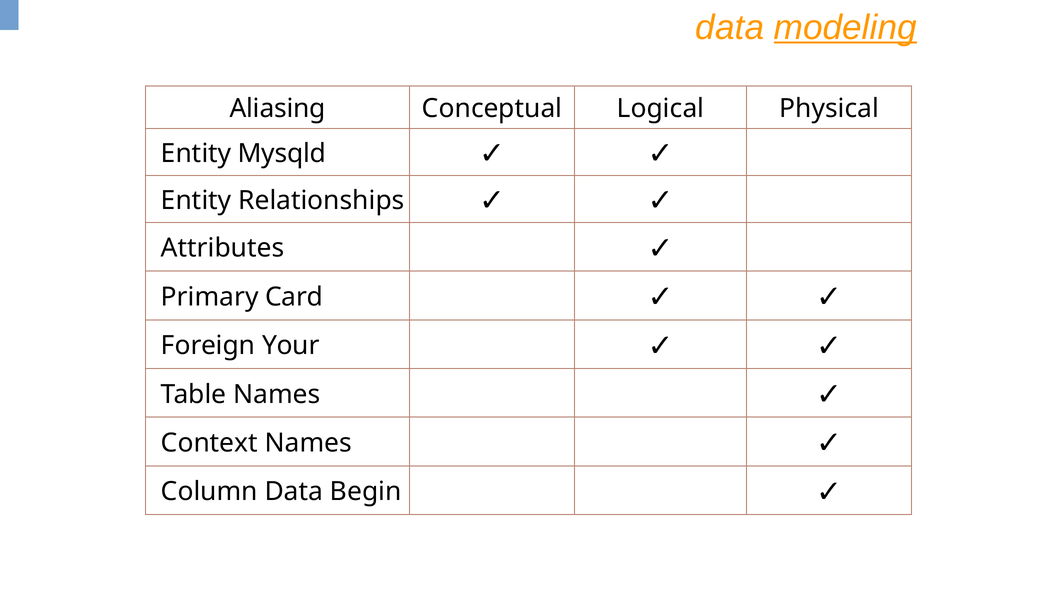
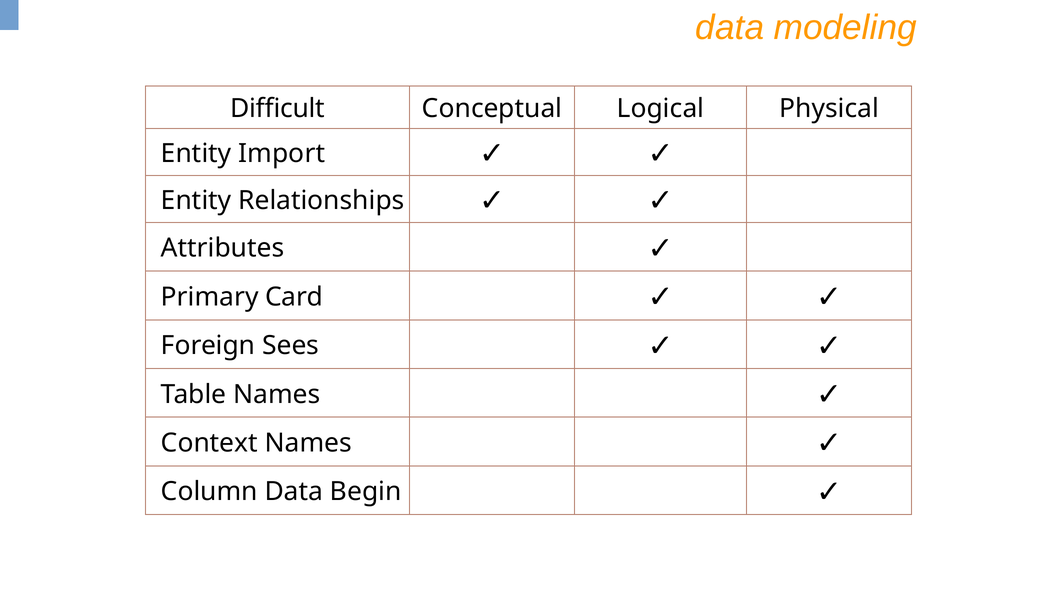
modeling underline: present -> none
Aliasing: Aliasing -> Difficult
Mysqld: Mysqld -> Import
Your: Your -> Sees
